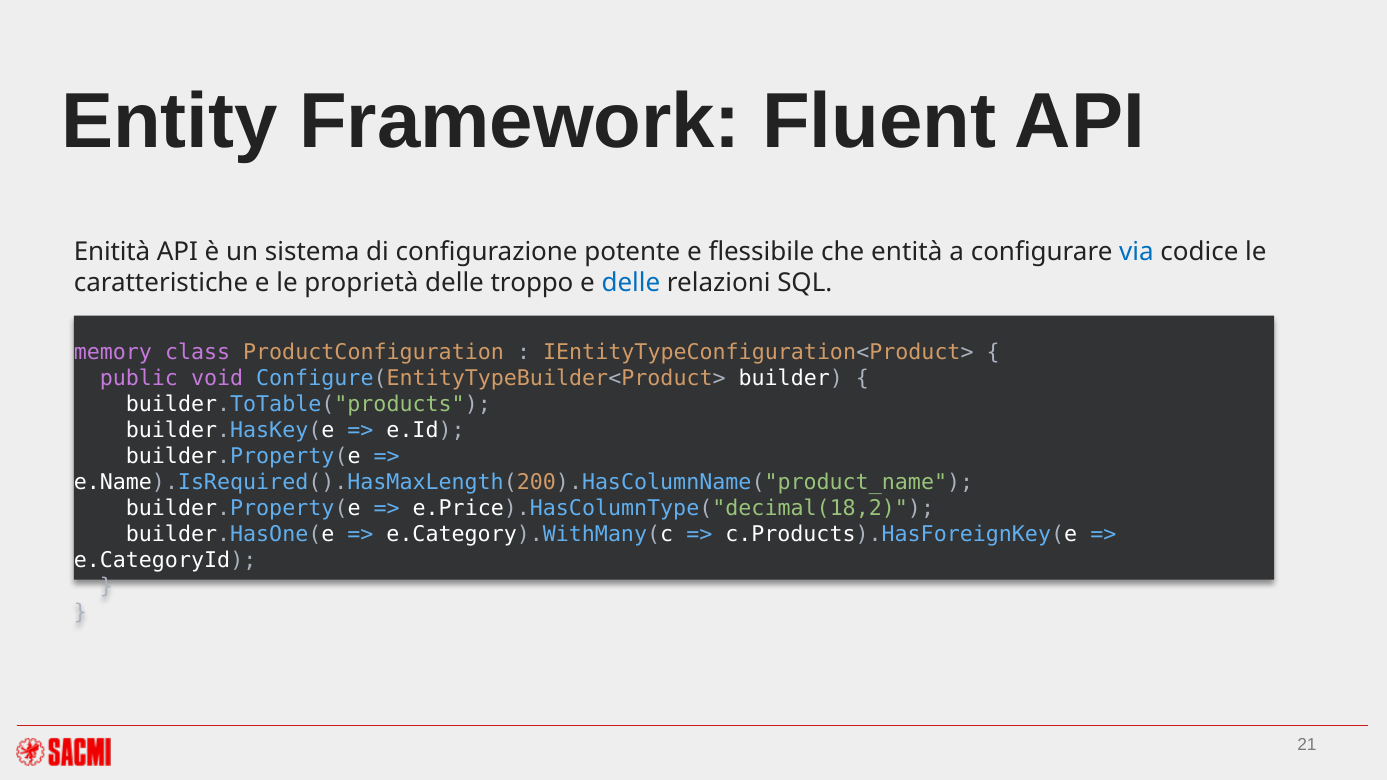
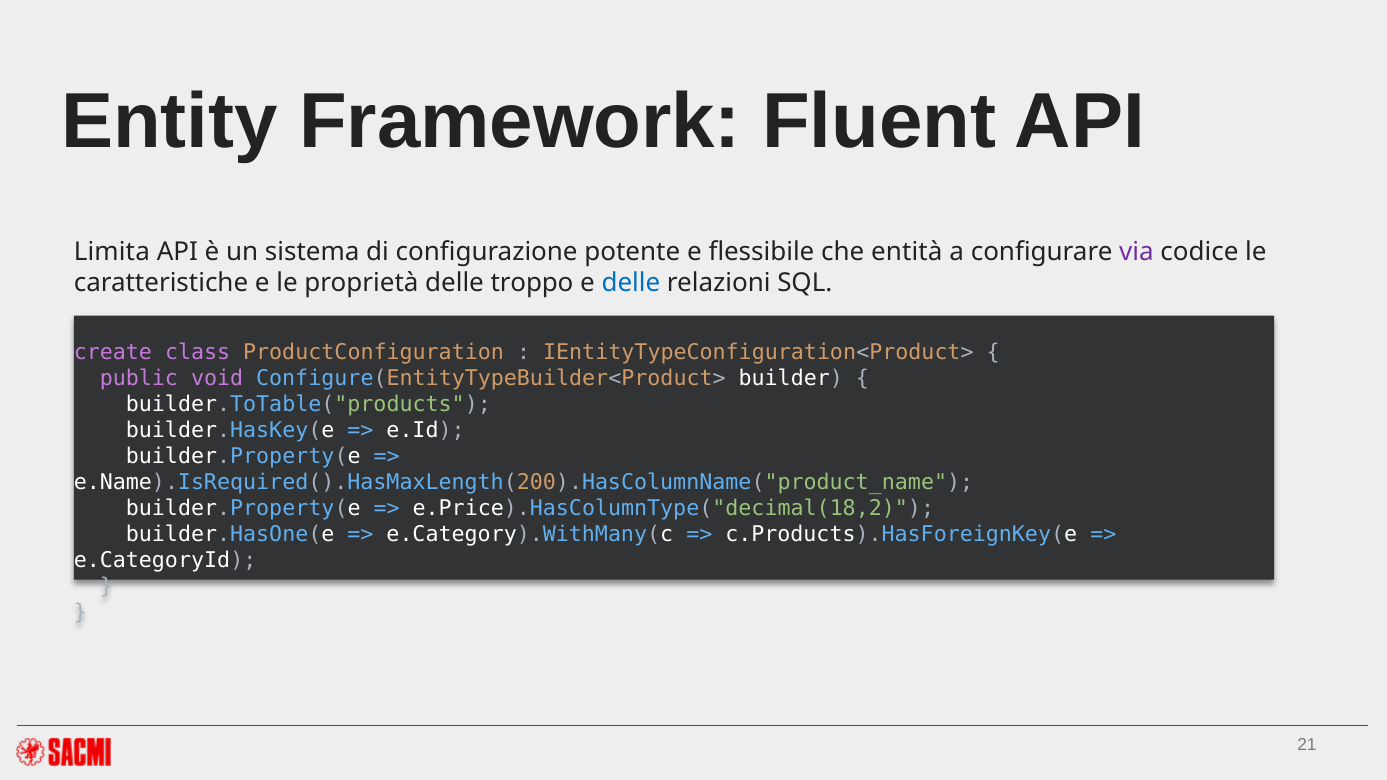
Enitità: Enitità -> Limita
via colour: blue -> purple
memory: memory -> create
